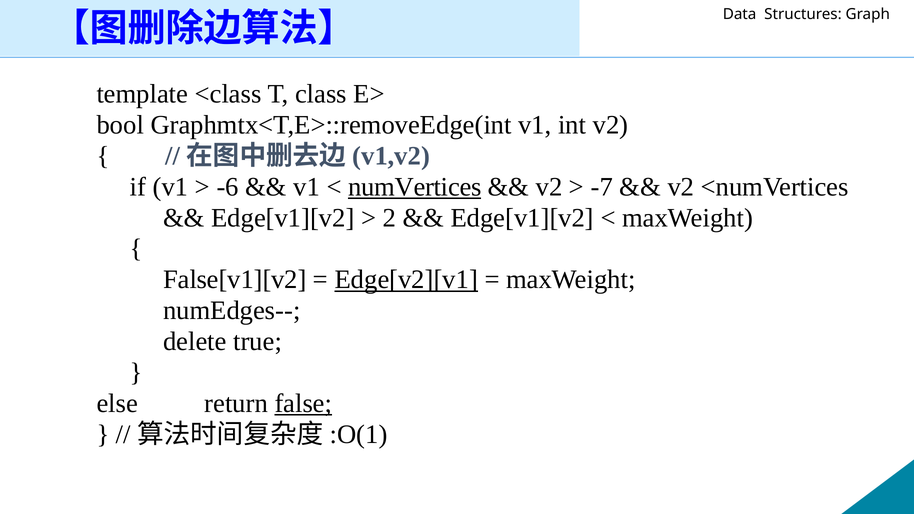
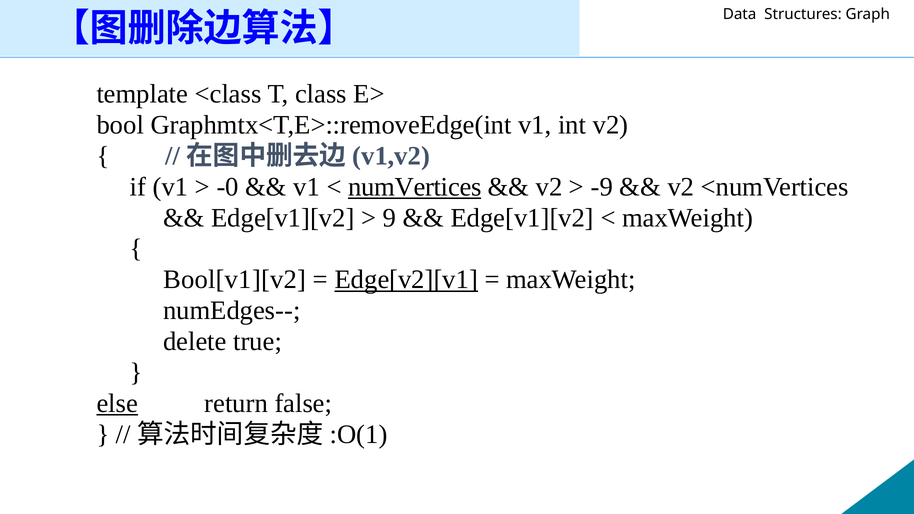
-6: -6 -> -0
-7: -7 -> -9
2: 2 -> 9
False[v1][v2: False[v1][v2 -> Bool[v1][v2
else underline: none -> present
false underline: present -> none
